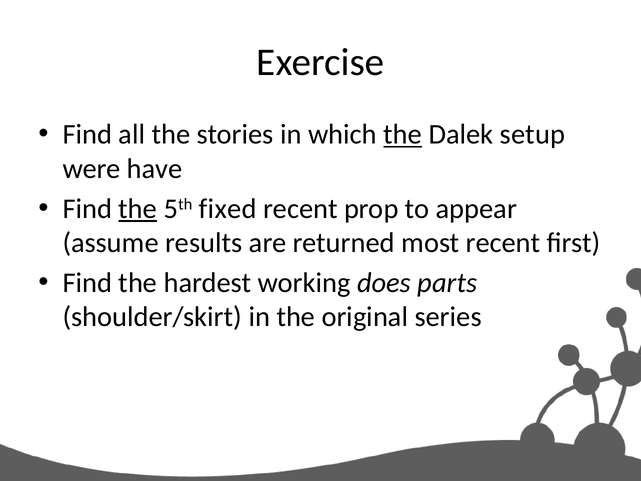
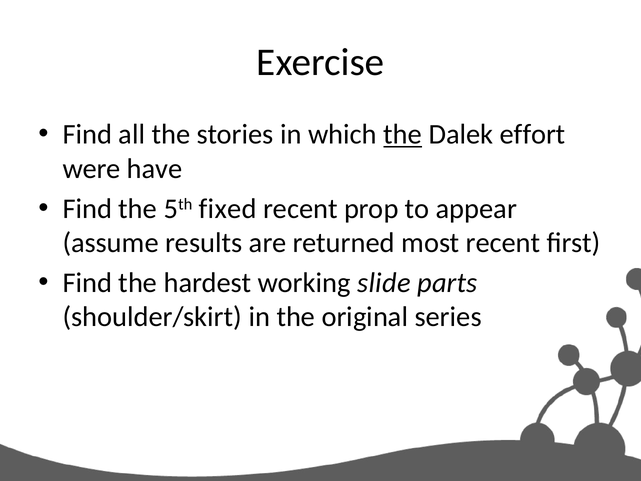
setup: setup -> effort
the at (138, 209) underline: present -> none
does: does -> slide
